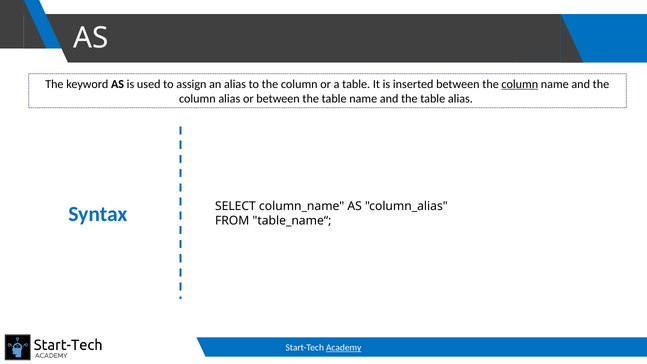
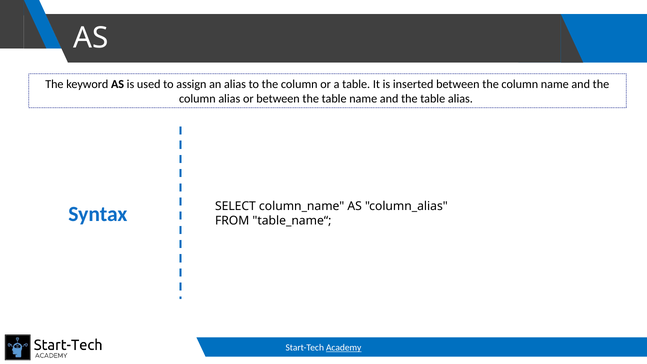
column at (520, 84) underline: present -> none
